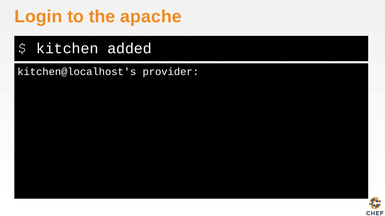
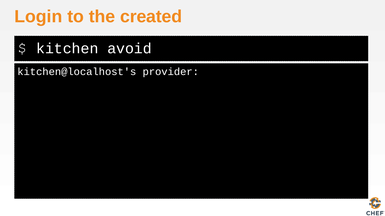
apache: apache -> created
added: added -> avoid
